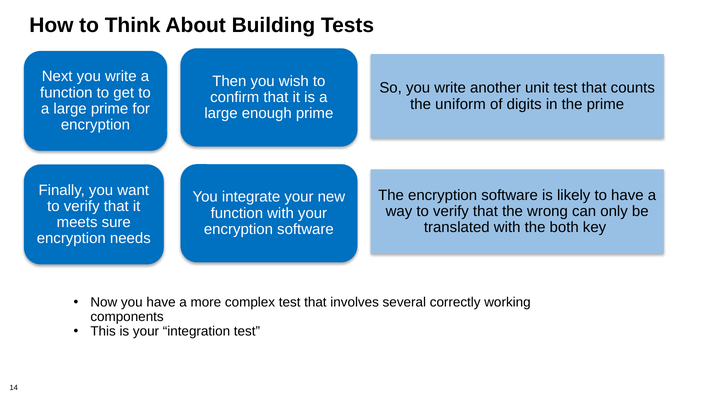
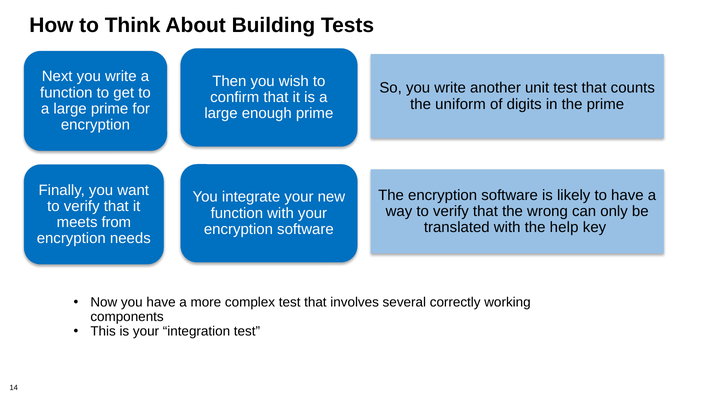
sure: sure -> from
both: both -> help
